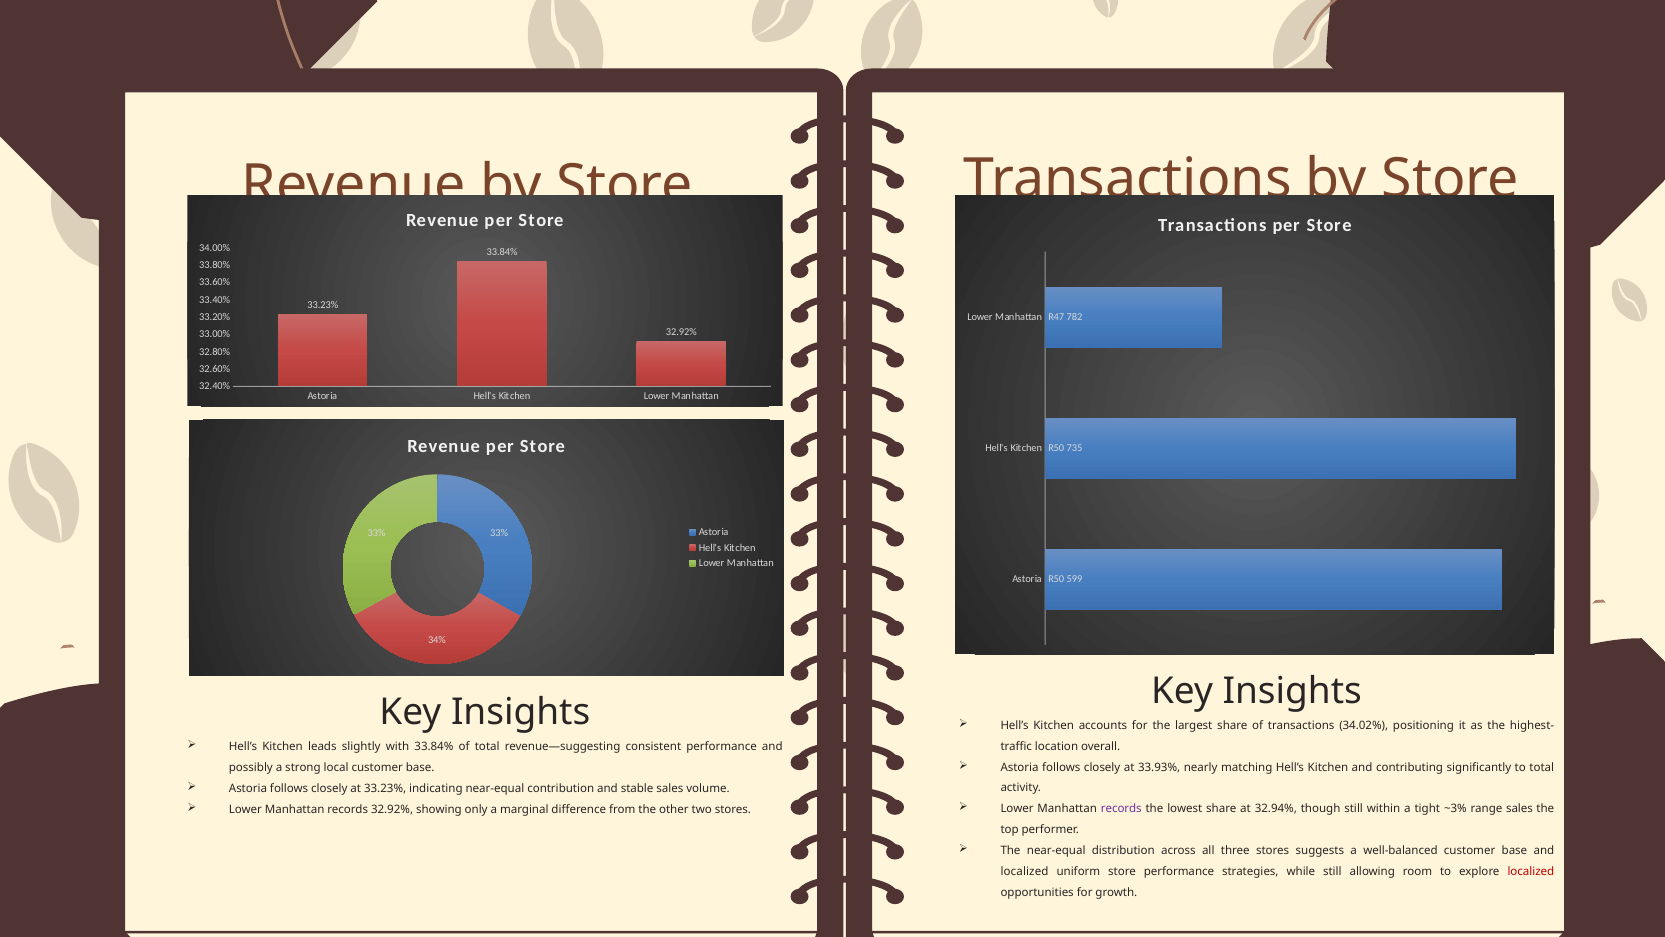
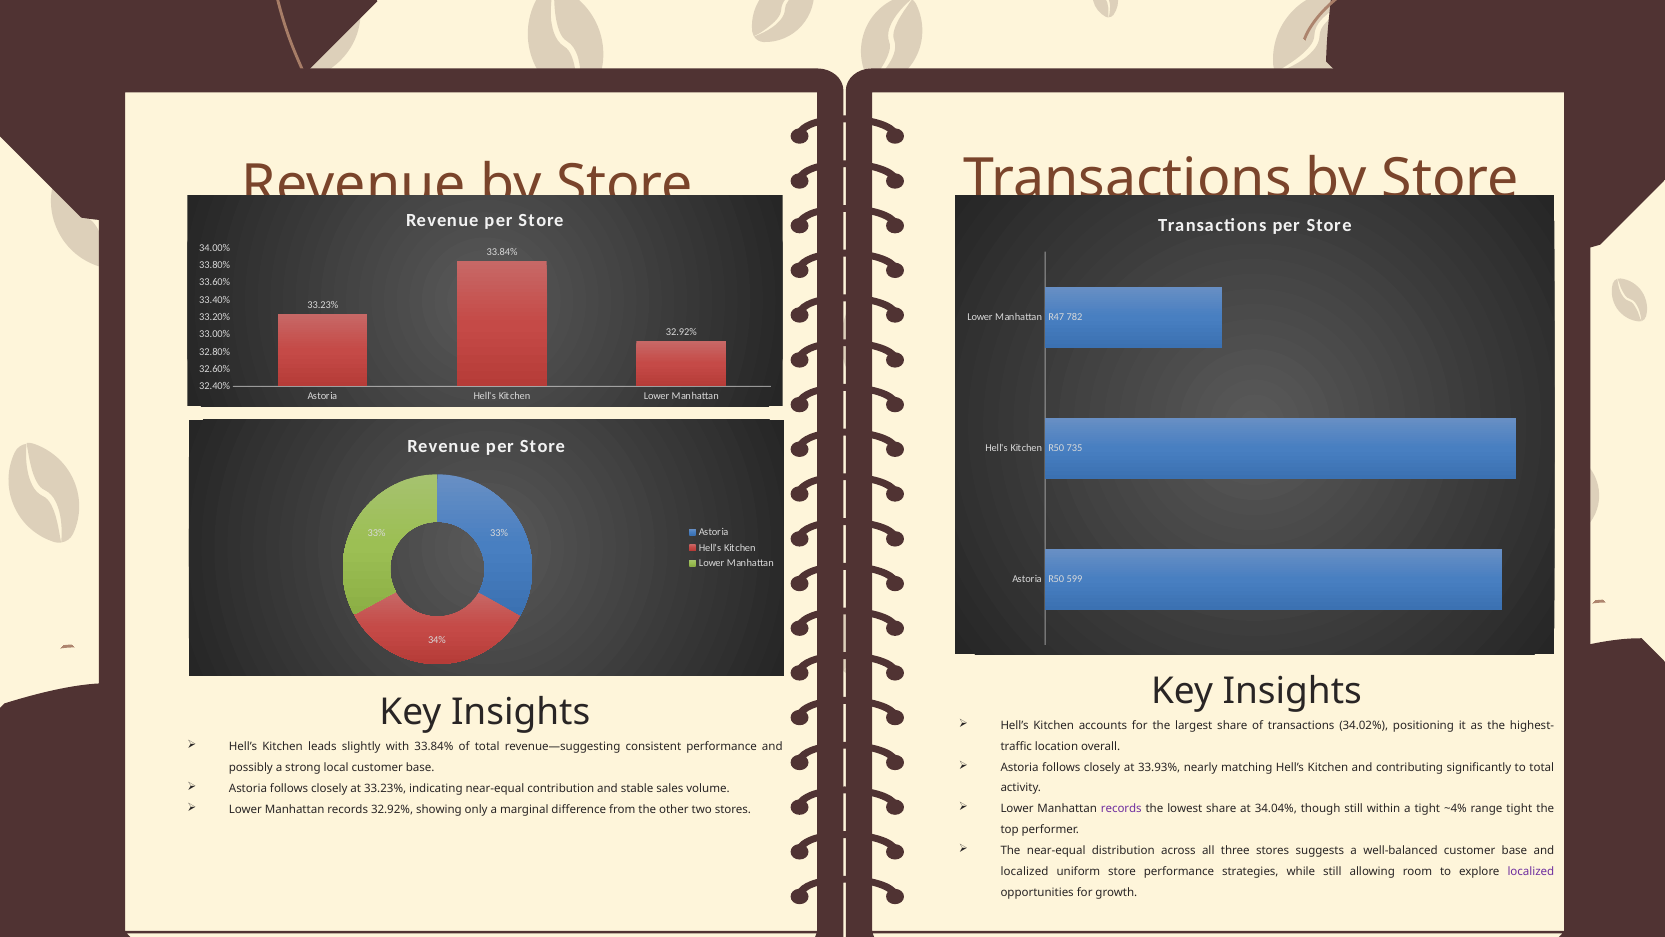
32.94%: 32.94% -> 34.04%
~3%: ~3% -> ~4%
range sales: sales -> tight
localized at (1531, 871) colour: red -> purple
